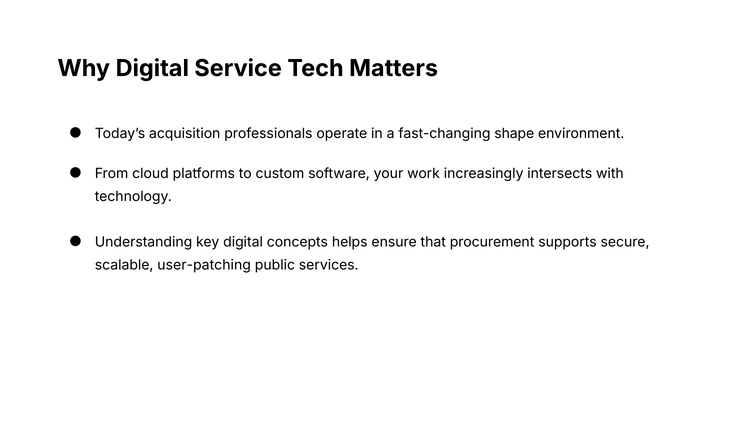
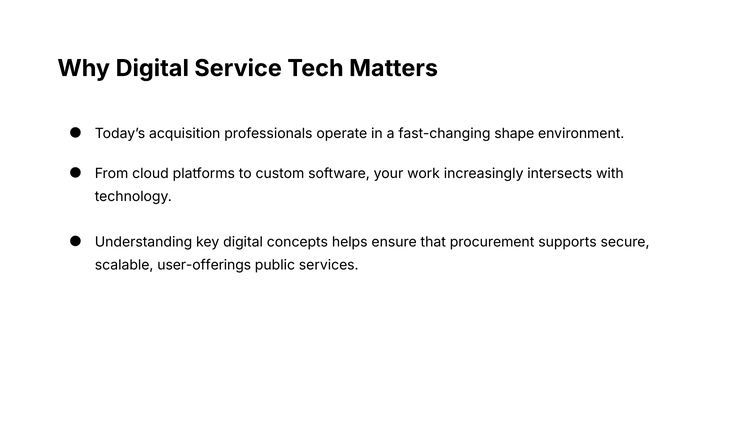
user-patching: user-patching -> user-offerings
